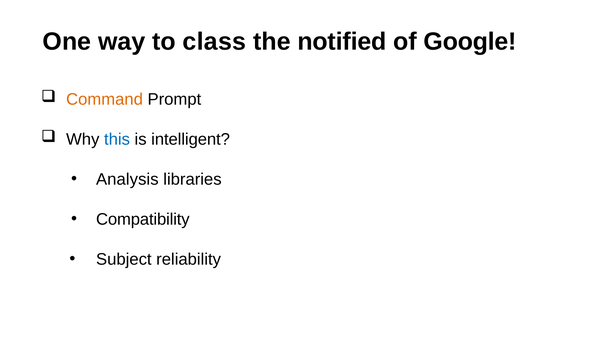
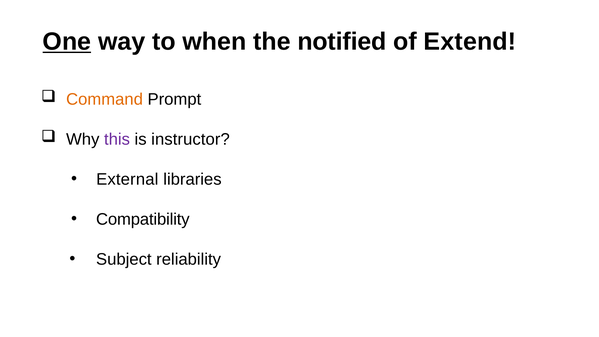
One underline: none -> present
class: class -> when
Google: Google -> Extend
this colour: blue -> purple
intelligent: intelligent -> instructor
Analysis: Analysis -> External
